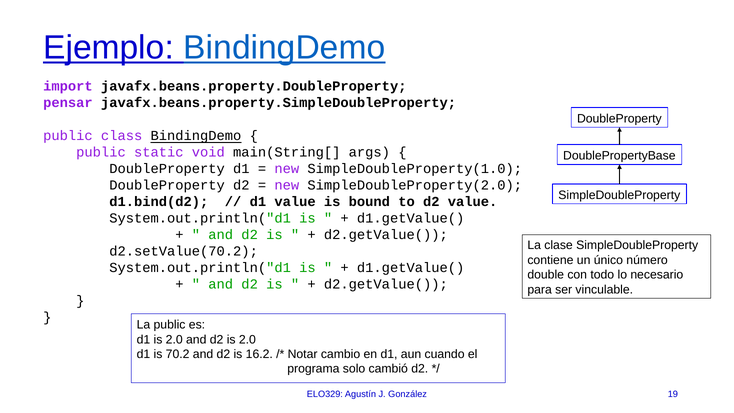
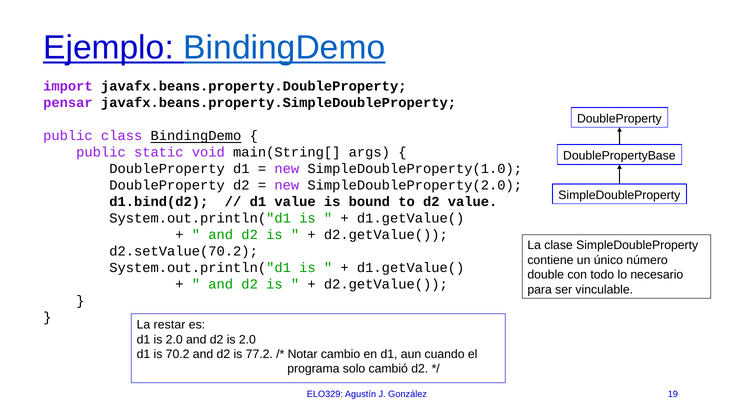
La public: public -> restar
16.2: 16.2 -> 77.2
